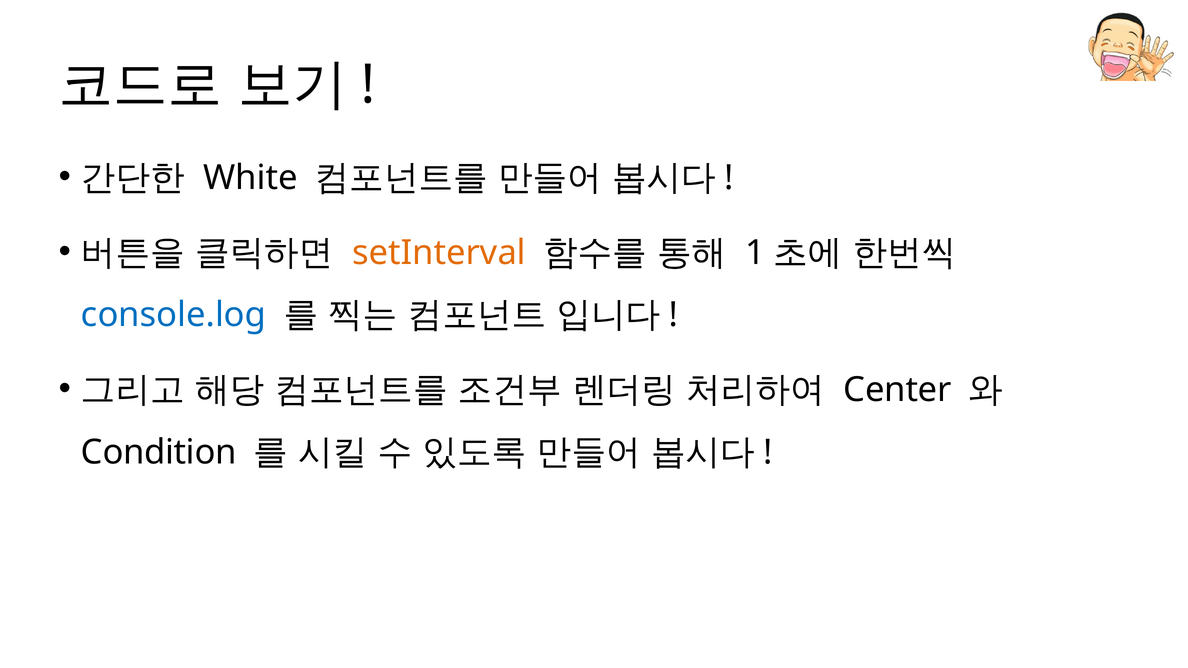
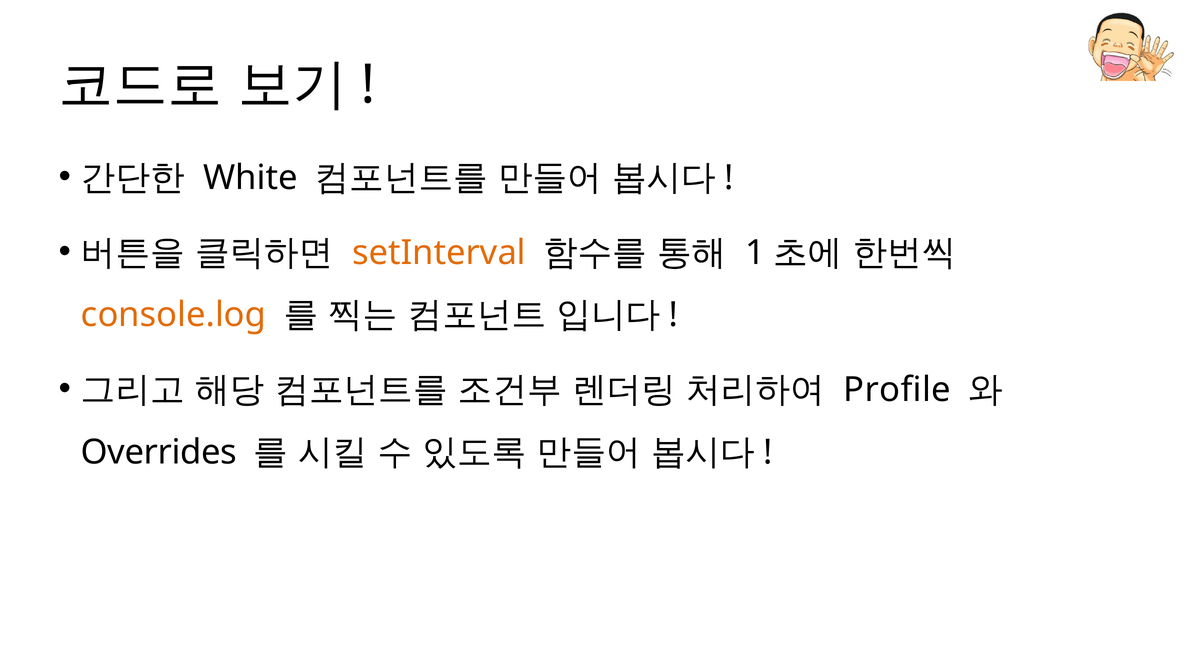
console.log colour: blue -> orange
Center: Center -> Profile
Condition: Condition -> Overrides
